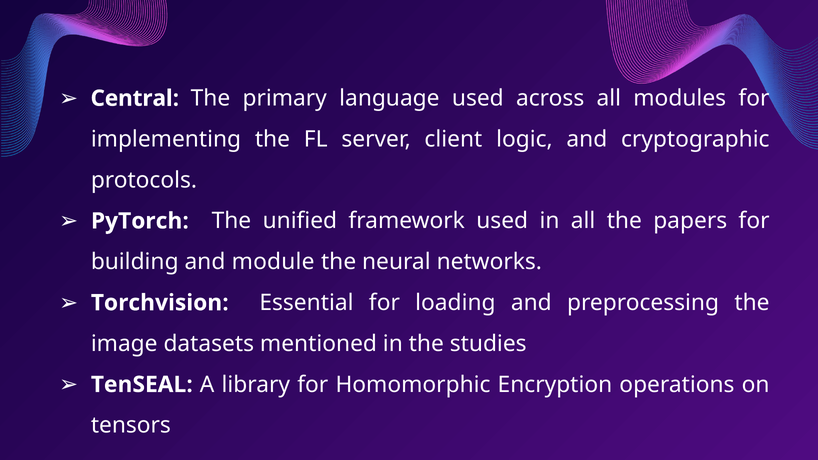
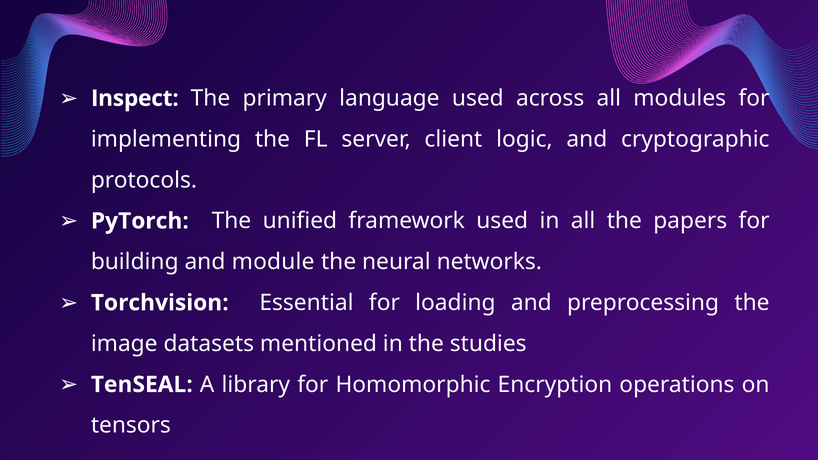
Central: Central -> Inspect
